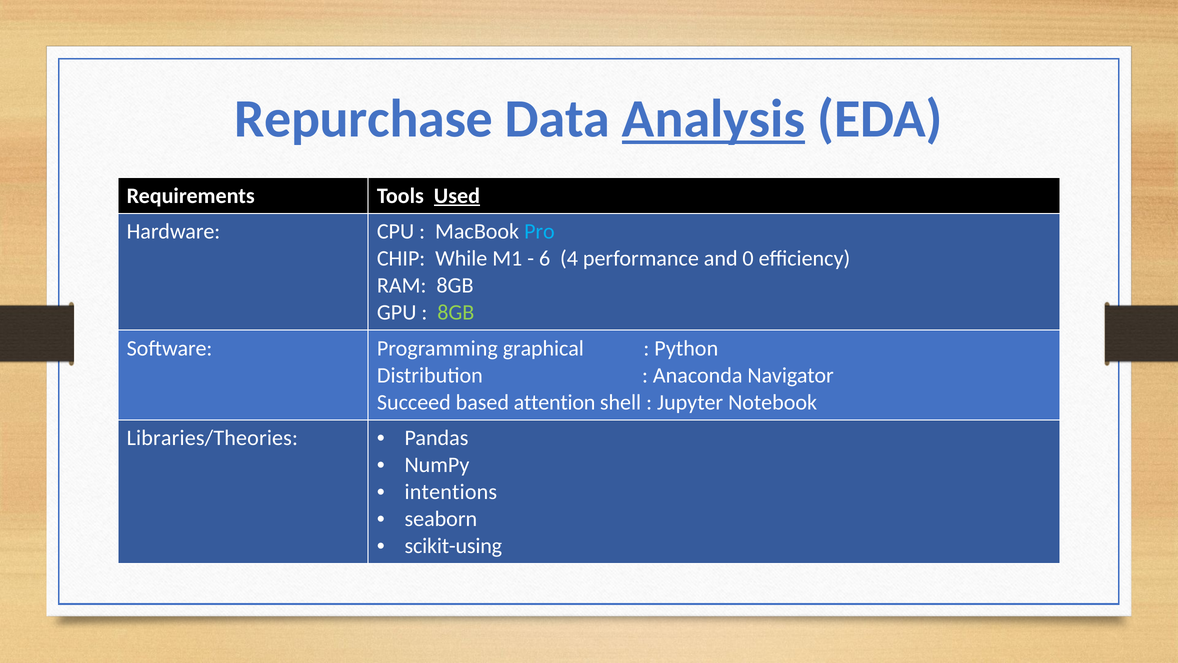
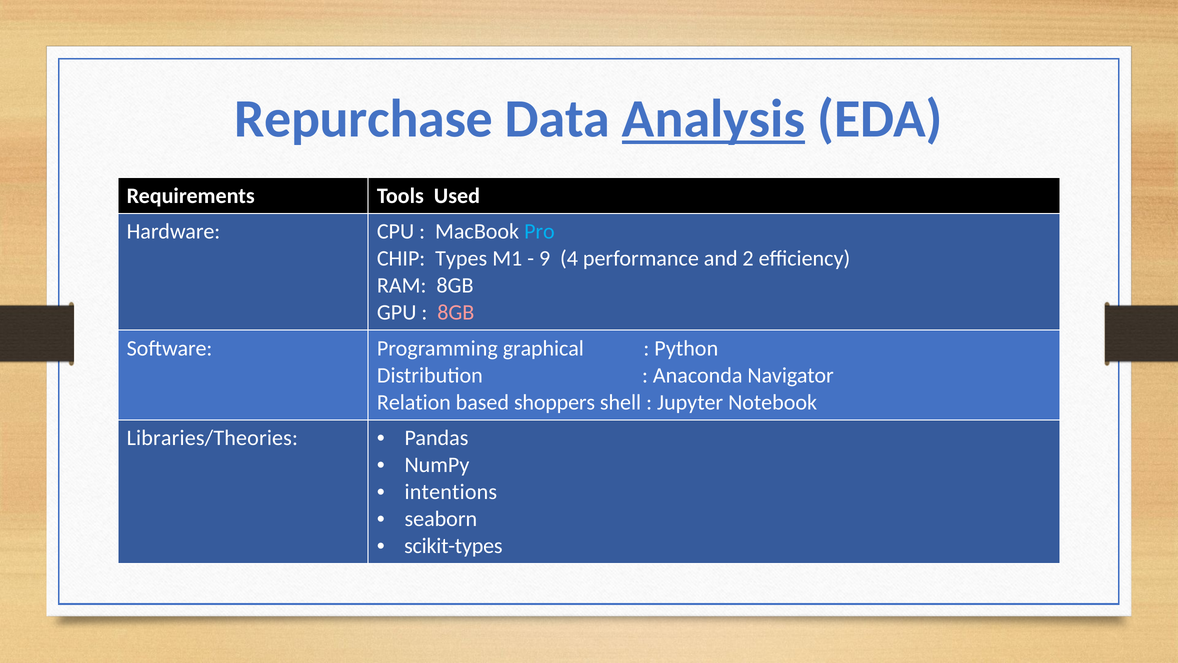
Used underline: present -> none
While: While -> Types
6: 6 -> 9
0: 0 -> 2
8GB at (456, 312) colour: light green -> pink
Succeed: Succeed -> Relation
attention: attention -> shoppers
scikit-using: scikit-using -> scikit-types
